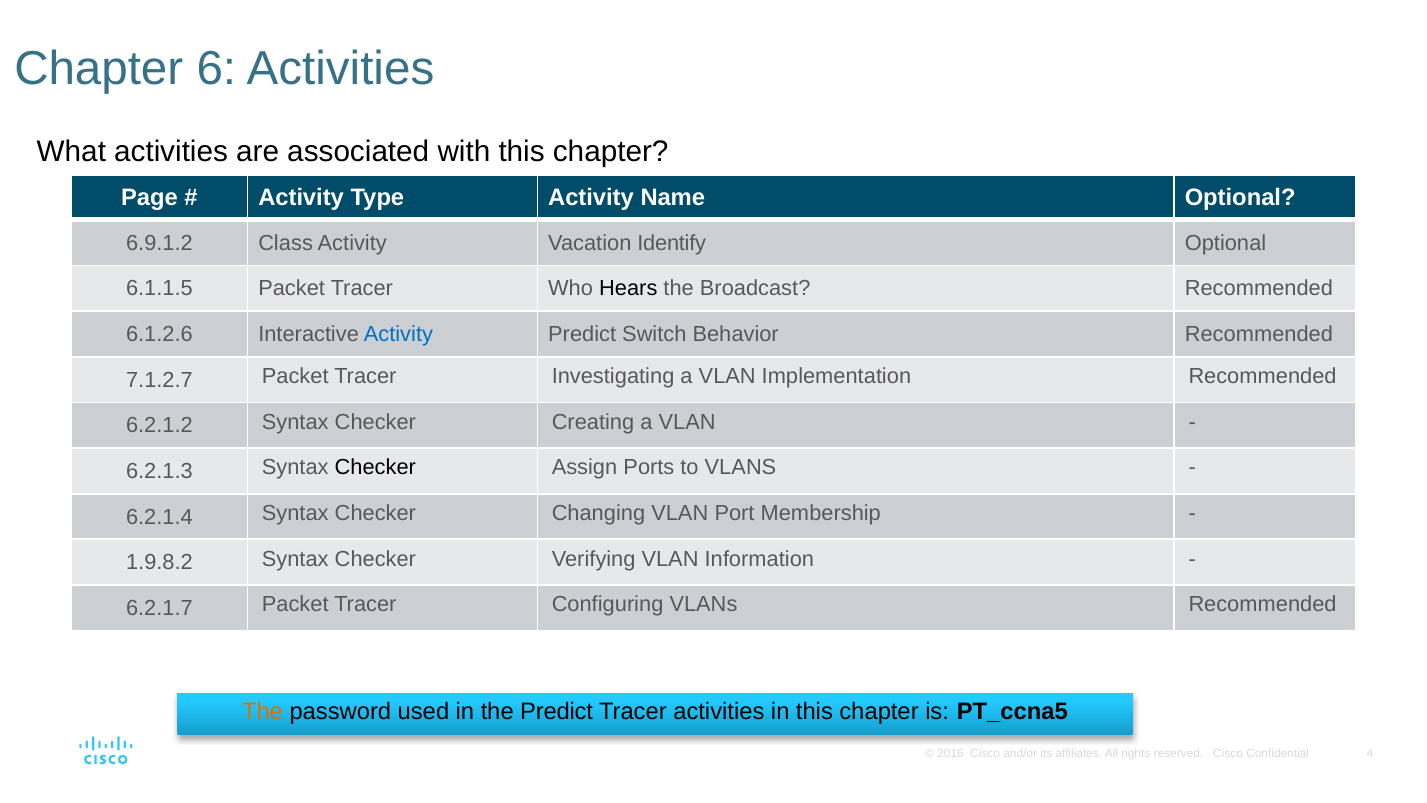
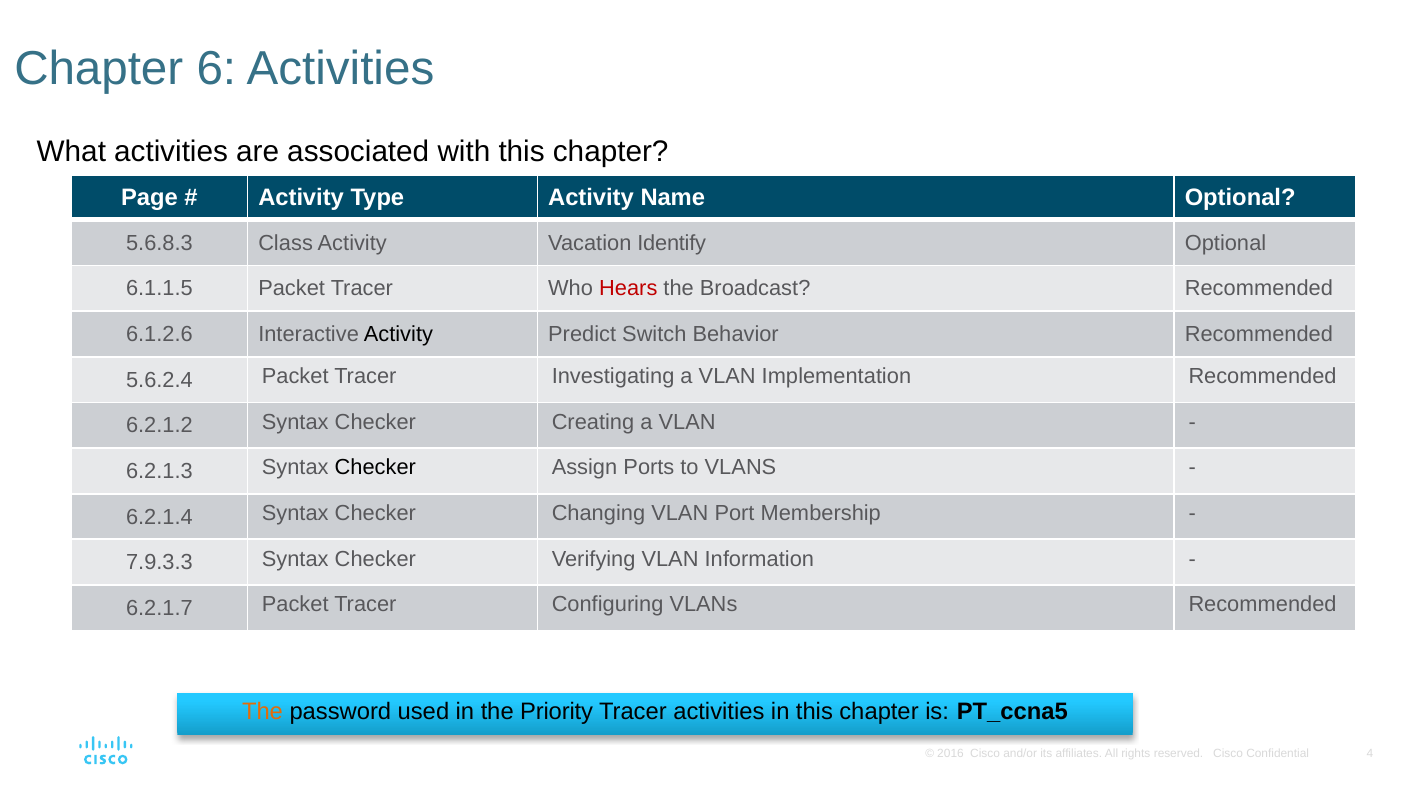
6.9.1.2: 6.9.1.2 -> 5.6.8.3
Hears colour: black -> red
Activity at (398, 334) colour: blue -> black
7.1.2.7: 7.1.2.7 -> 5.6.2.4
1.9.8.2: 1.9.8.2 -> 7.9.3.3
the Predict: Predict -> Priority
